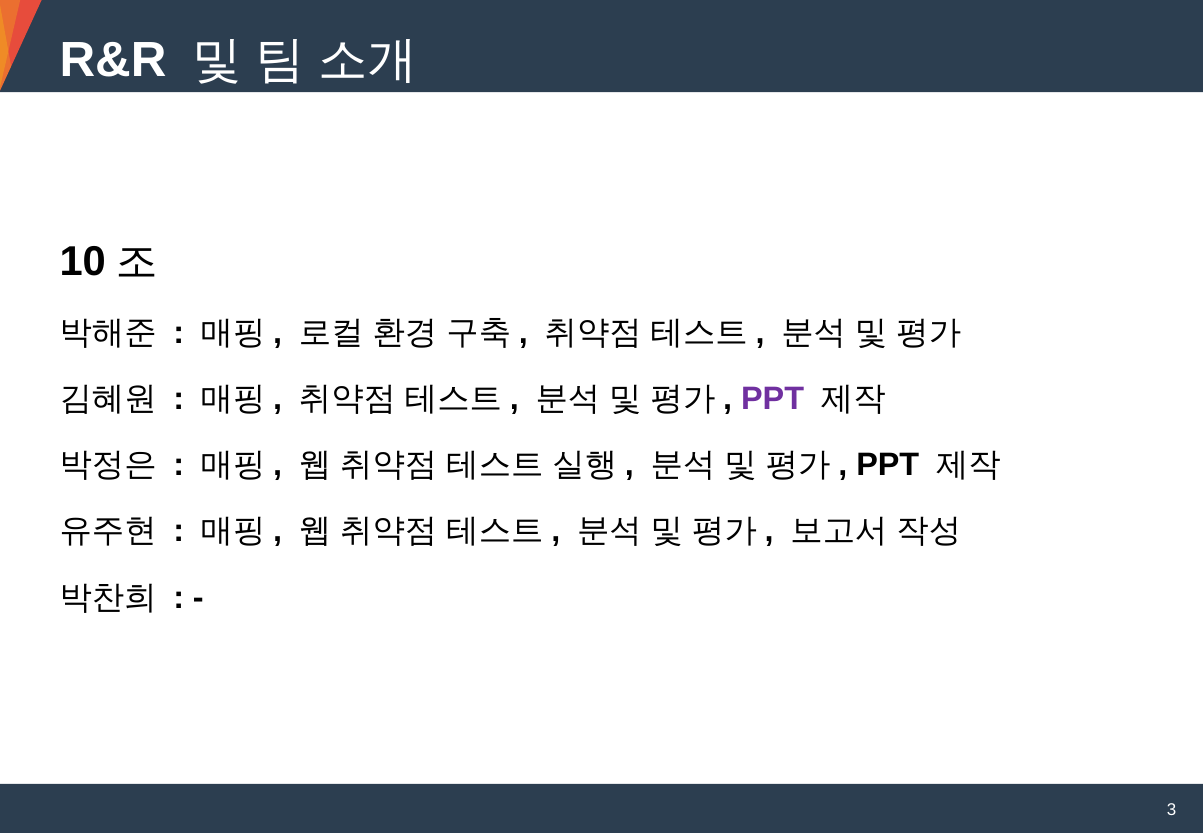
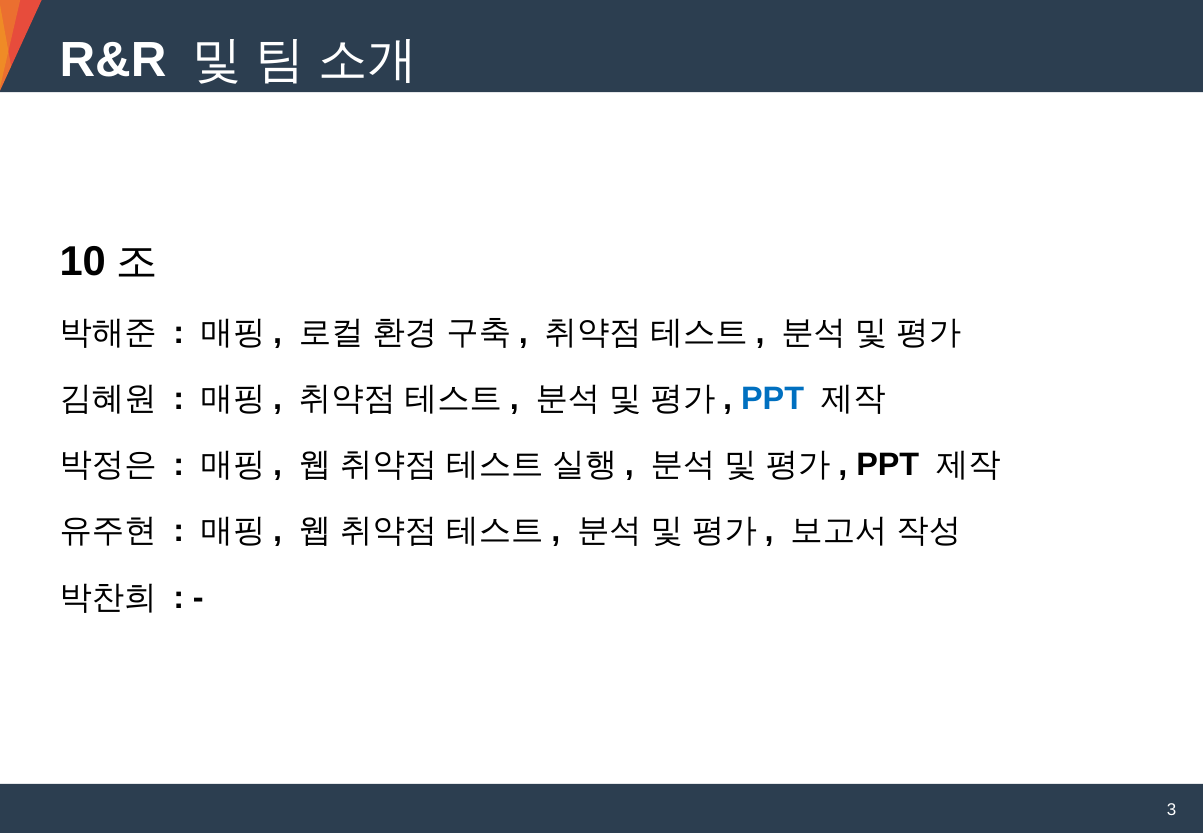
PPT at (773, 399) colour: purple -> blue
